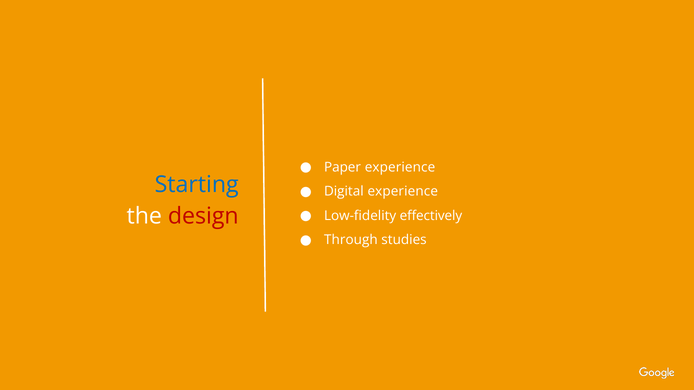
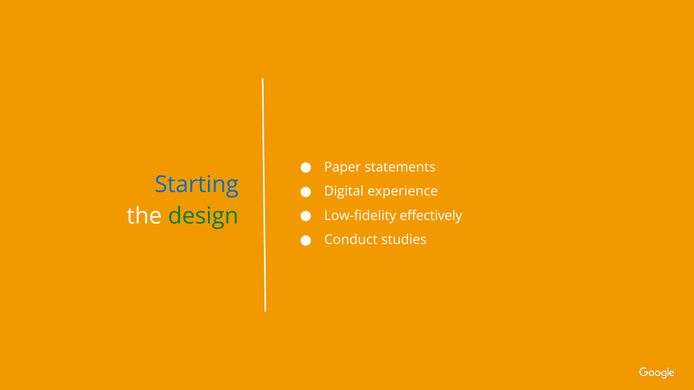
Paper experience: experience -> statements
design colour: red -> green
Through: Through -> Conduct
